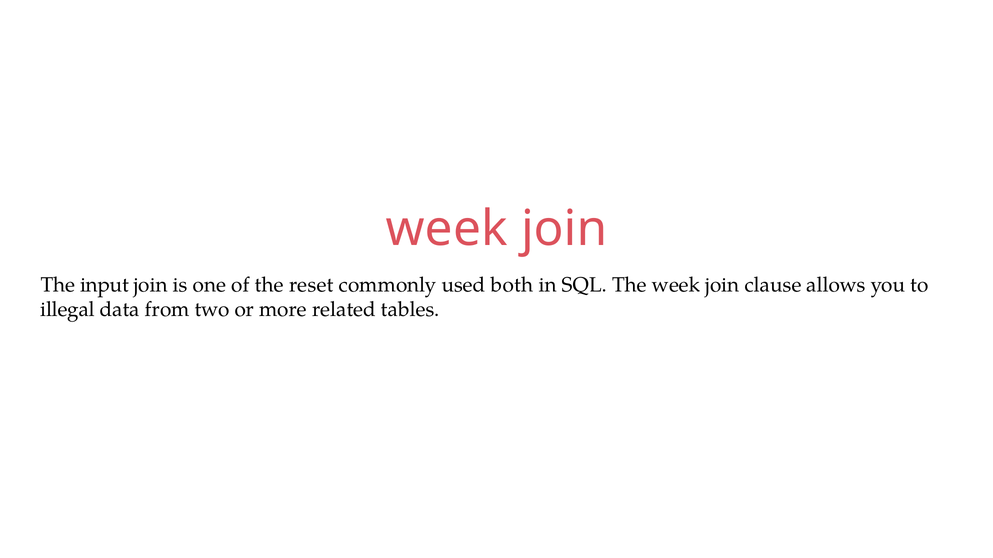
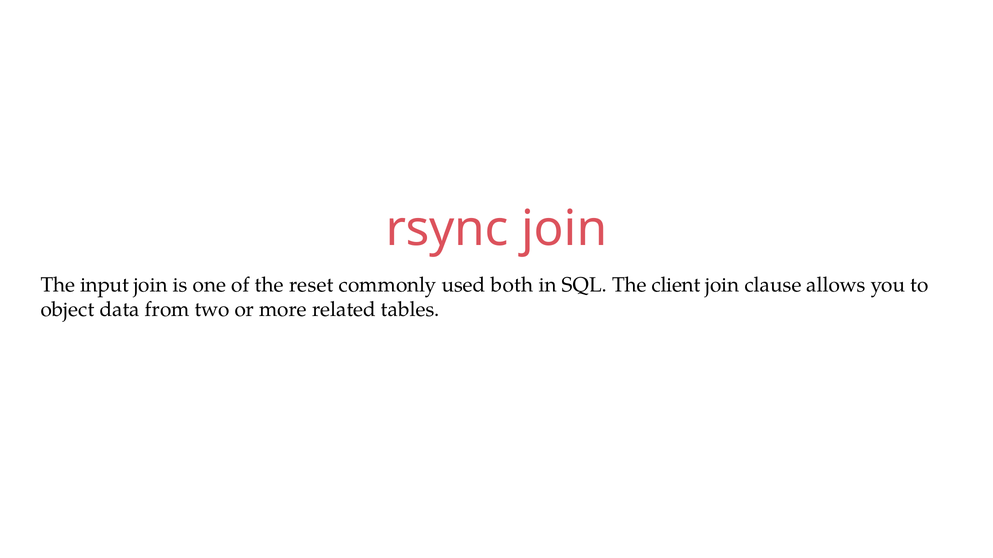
week at (447, 229): week -> rsync
The week: week -> client
illegal: illegal -> object
